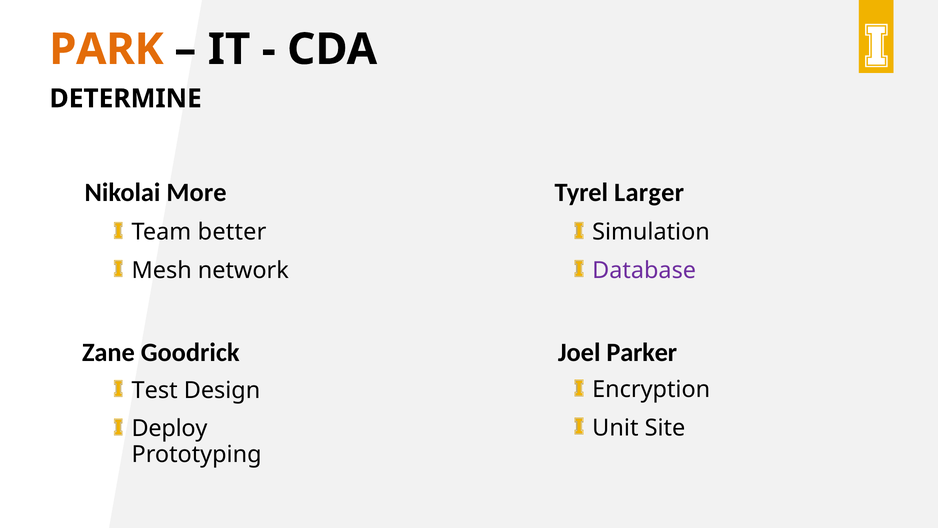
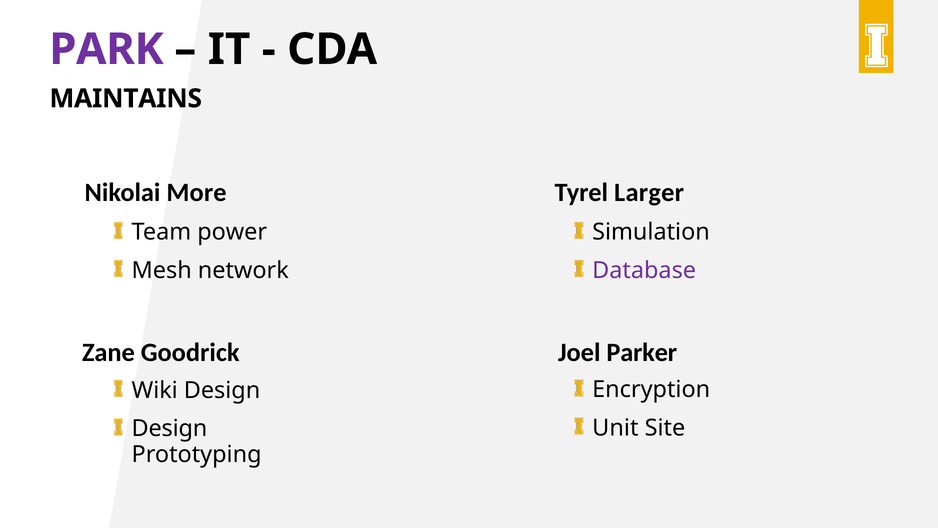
PARK colour: orange -> purple
DETERMINE: DETERMINE -> MAINTAINS
better: better -> power
Test: Test -> Wiki
Deploy at (169, 428): Deploy -> Design
